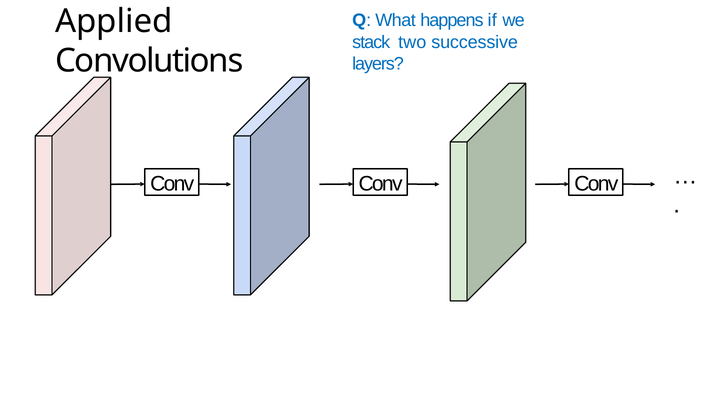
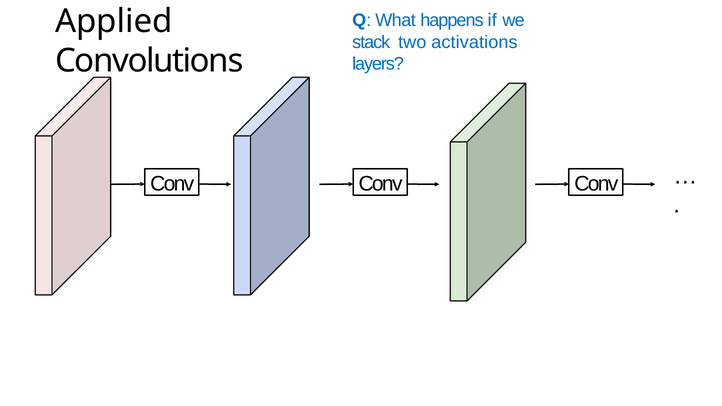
successive: successive -> activations
